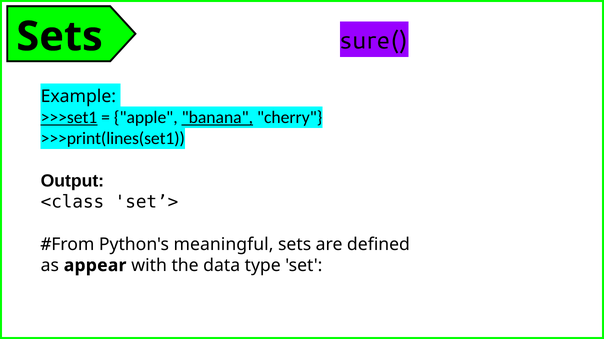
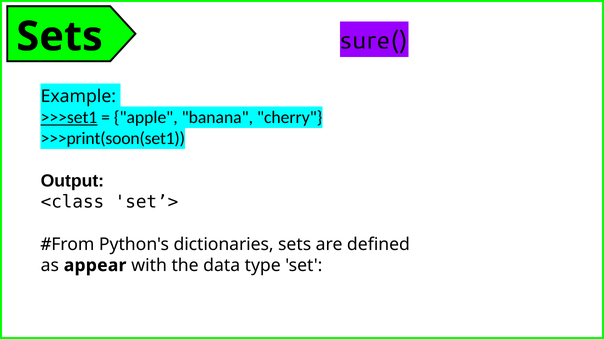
banana underline: present -> none
>>>print(lines(set1: >>>print(lines(set1 -> >>>print(soon(set1
meaningful: meaningful -> dictionaries
